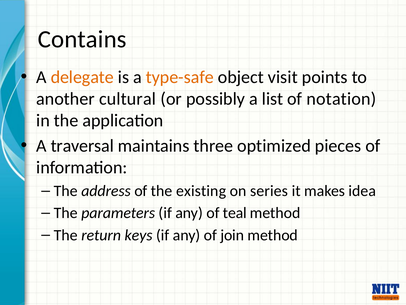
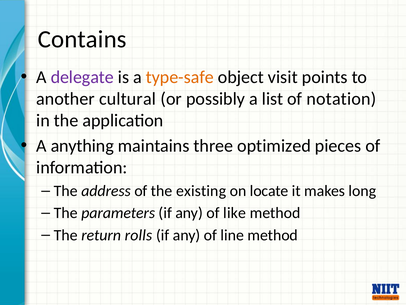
delegate colour: orange -> purple
traversal: traversal -> anything
series: series -> locate
idea: idea -> long
teal: teal -> like
keys: keys -> rolls
join: join -> line
